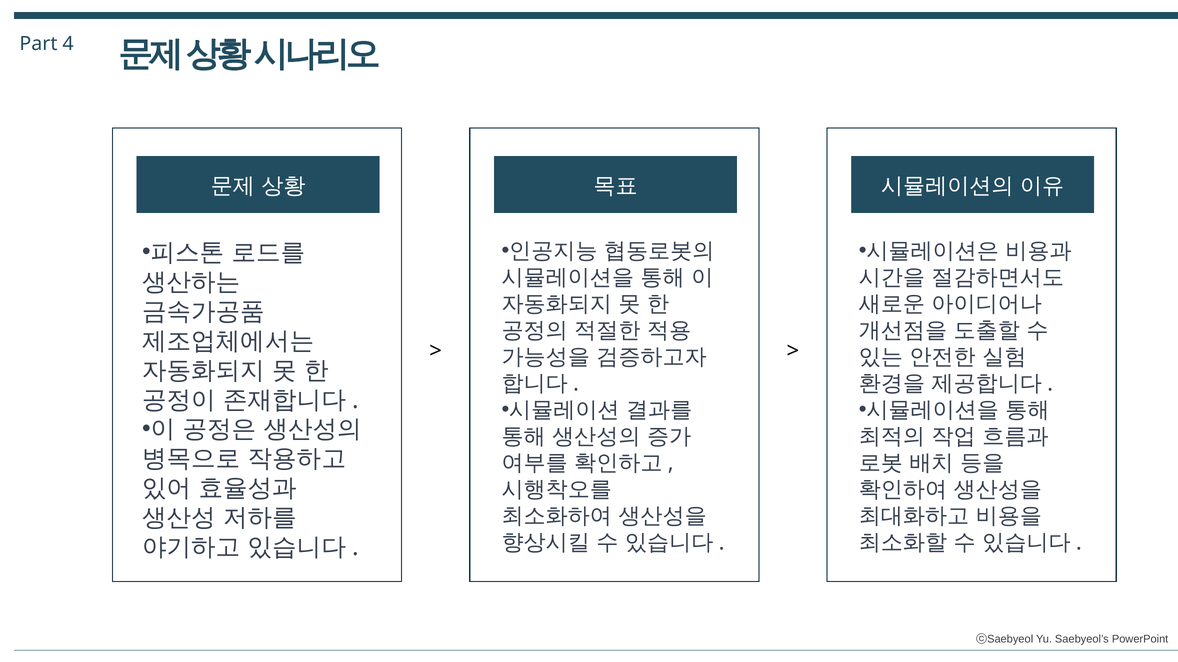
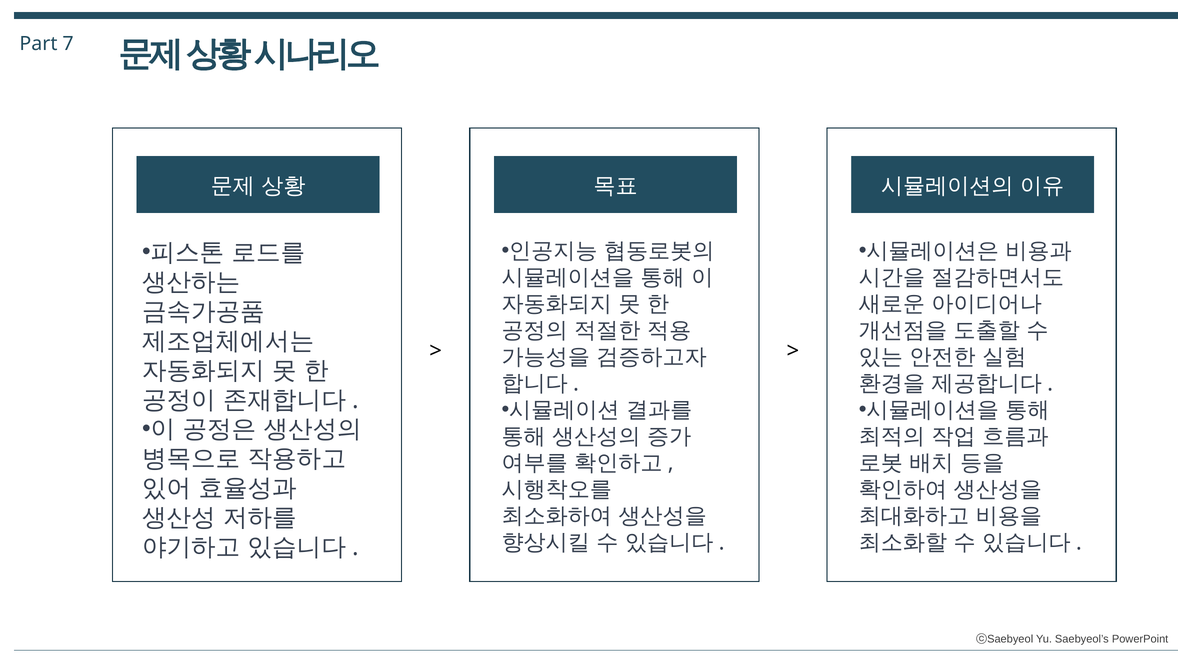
4: 4 -> 7
